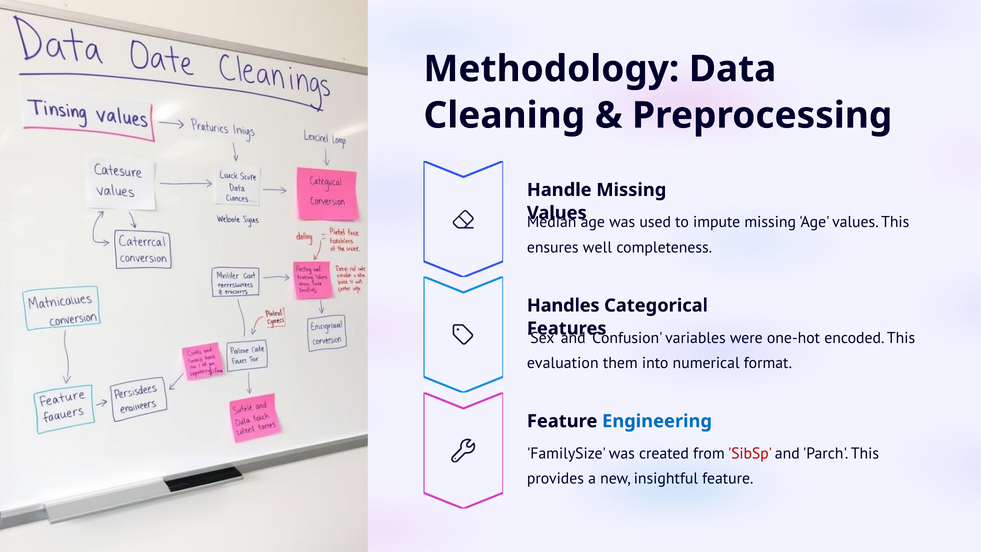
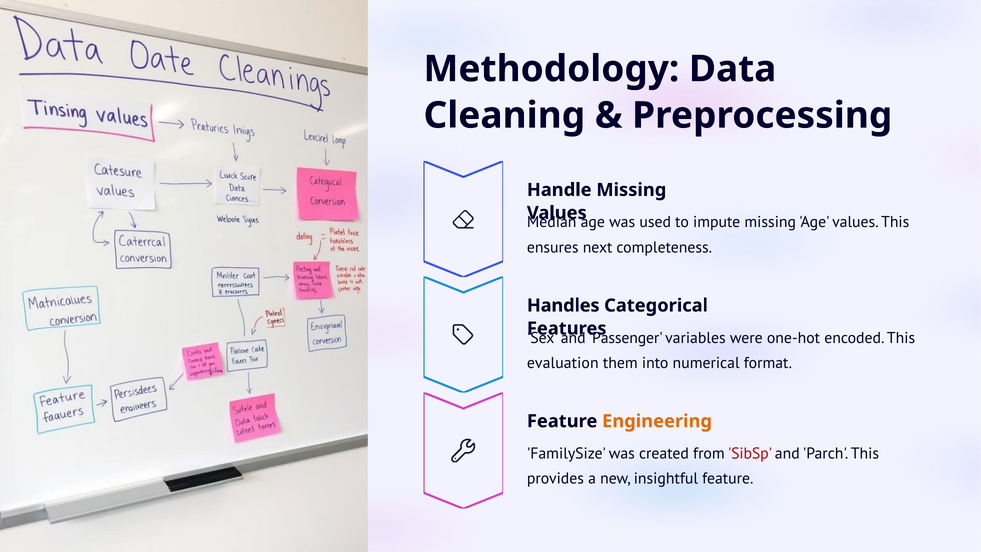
well: well -> next
Confusion: Confusion -> Passenger
Engineering colour: blue -> orange
